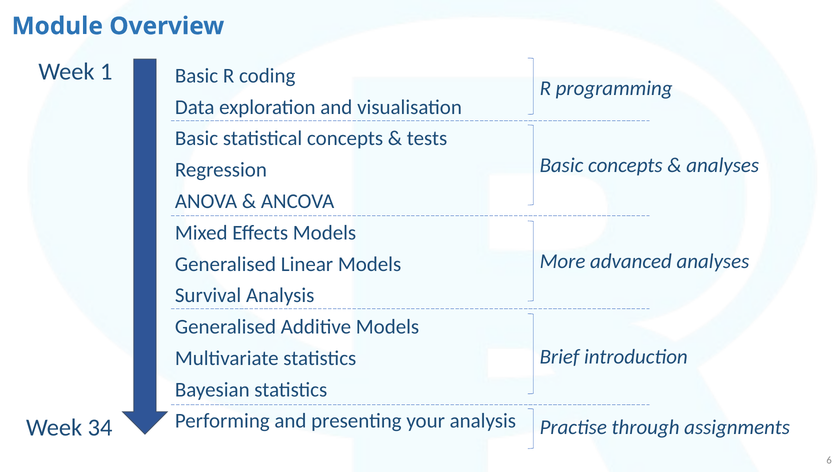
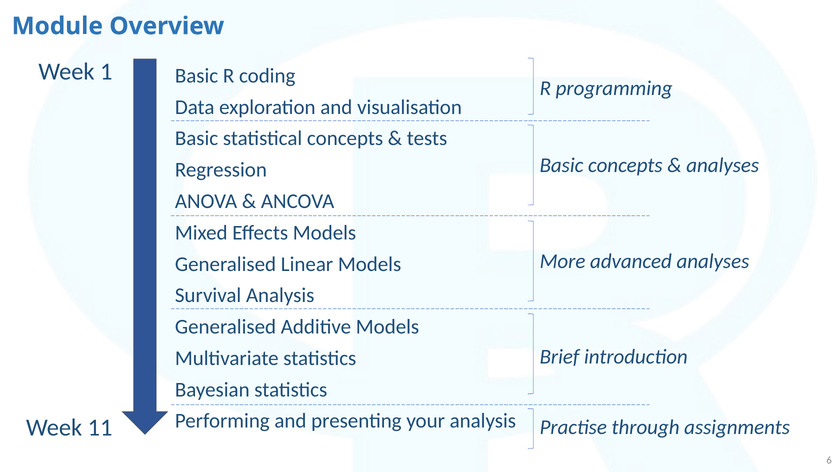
34: 34 -> 11
